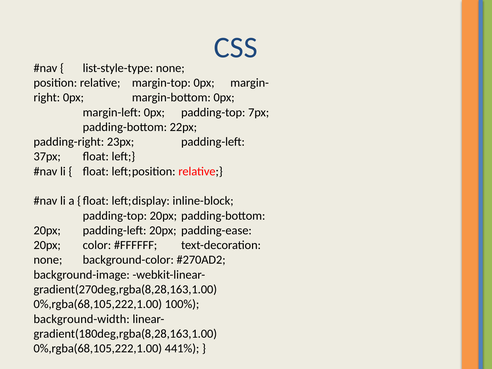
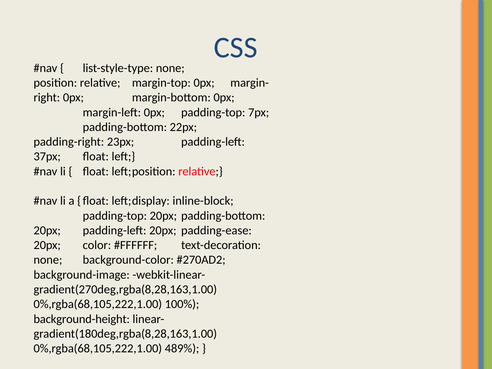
background-width: background-width -> background-height
441%: 441% -> 489%
